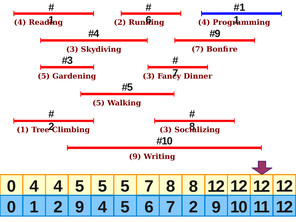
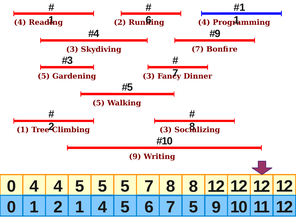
1 2 9: 9 -> 1
7 2: 2 -> 5
